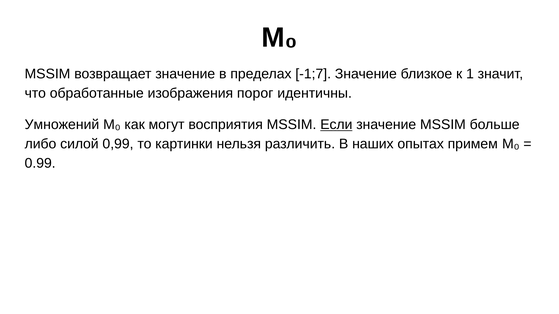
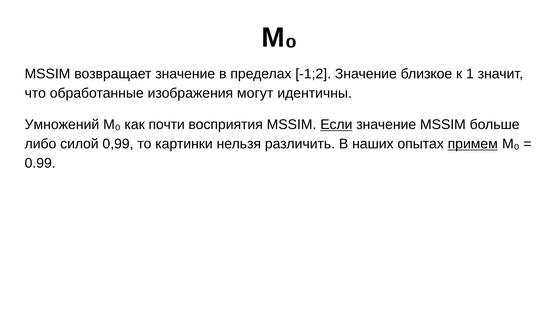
-1;7: -1;7 -> -1;2
порог: порог -> могут
могут: могут -> почти
примем underline: none -> present
